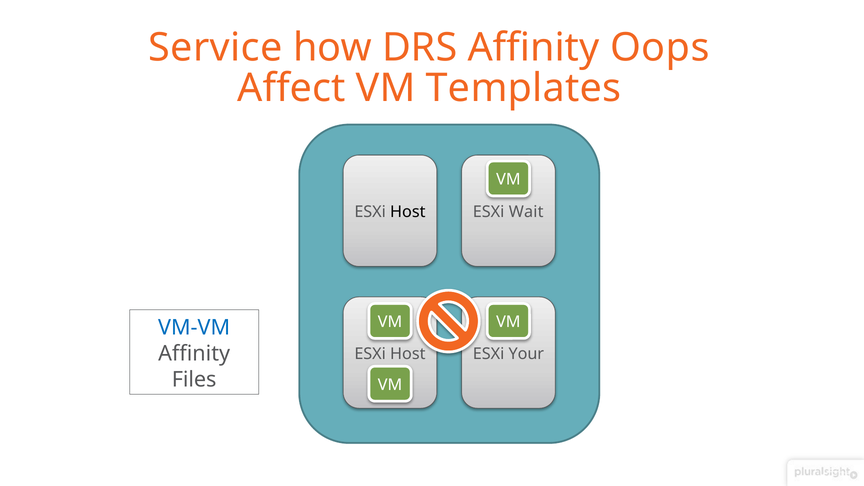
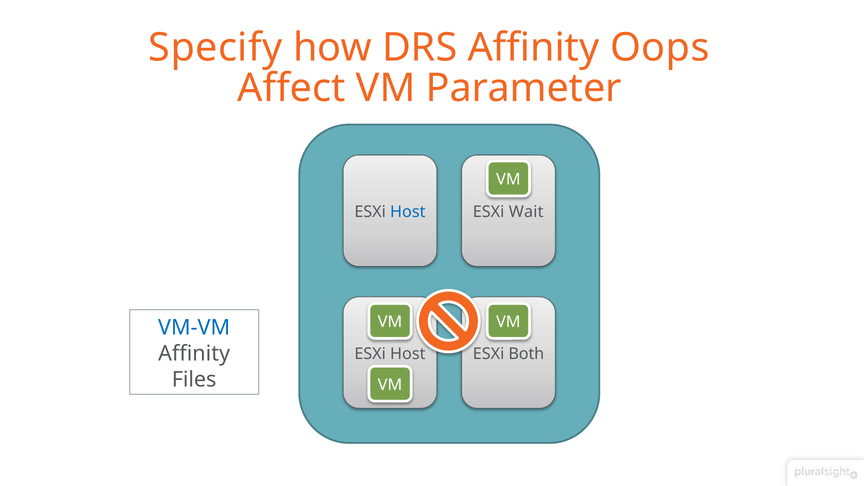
Service: Service -> Specify
Templates: Templates -> Parameter
Host at (408, 212) colour: black -> blue
Your: Your -> Both
